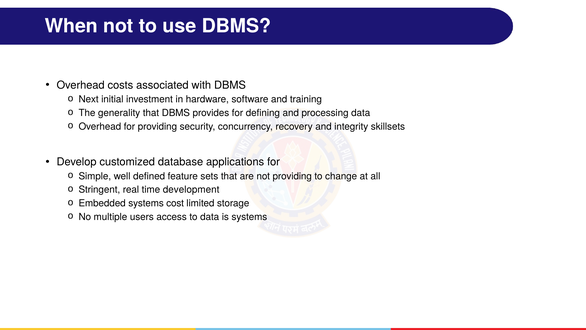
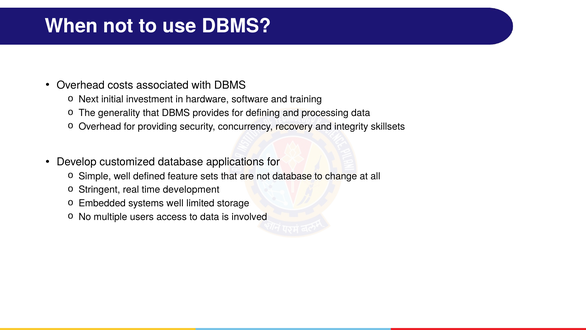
not providing: providing -> database
systems cost: cost -> well
is systems: systems -> involved
